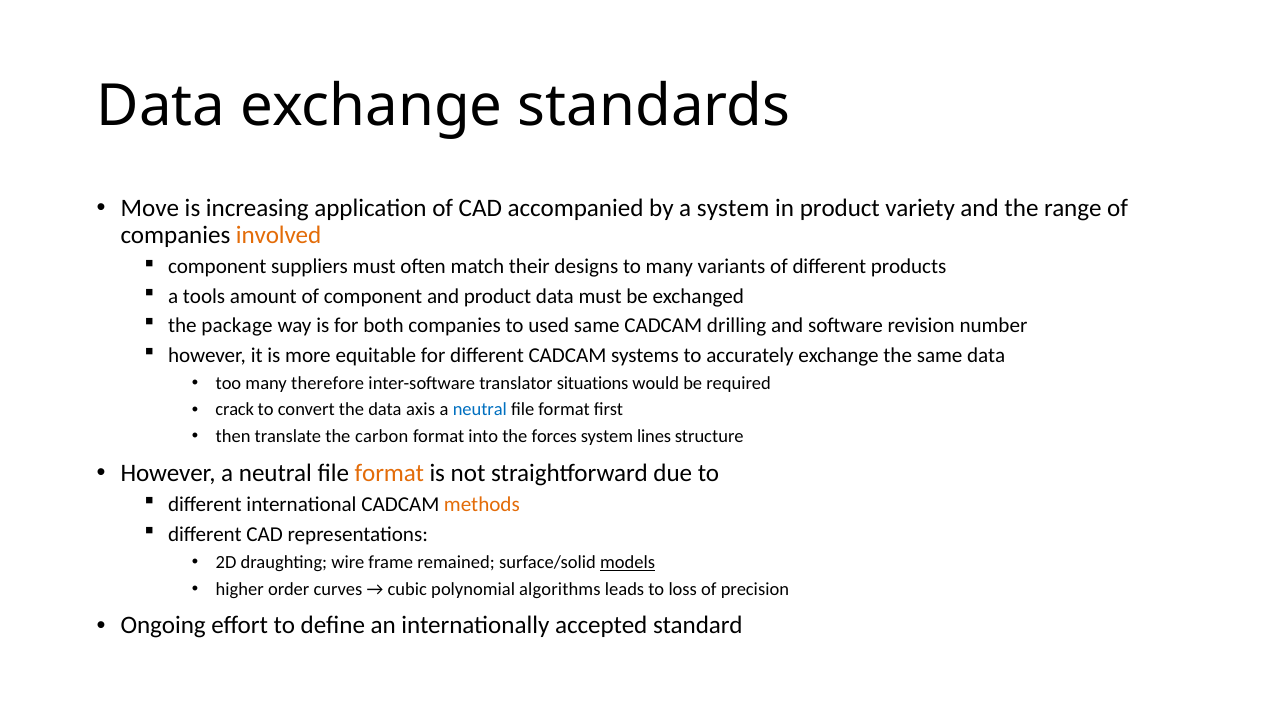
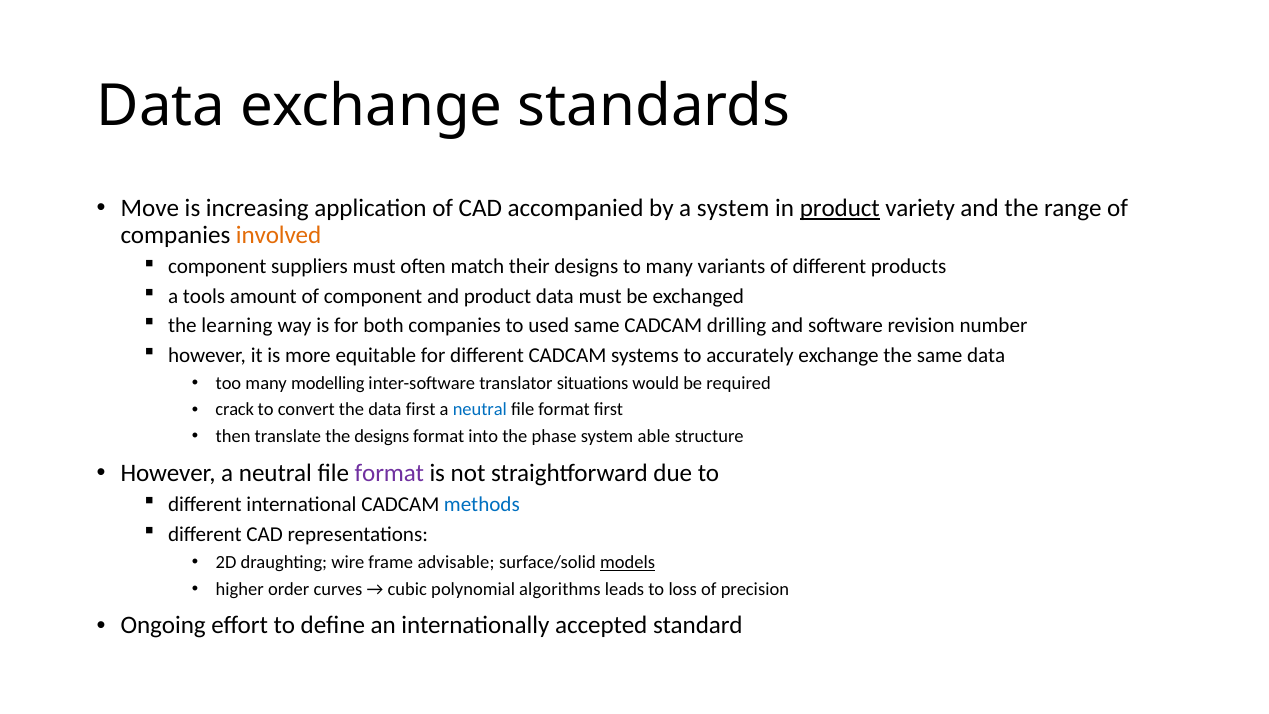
product at (840, 208) underline: none -> present
package: package -> learning
therefore: therefore -> modelling
data axis: axis -> first
the carbon: carbon -> designs
forces: forces -> phase
lines: lines -> able
format at (389, 473) colour: orange -> purple
methods colour: orange -> blue
remained: remained -> advisable
